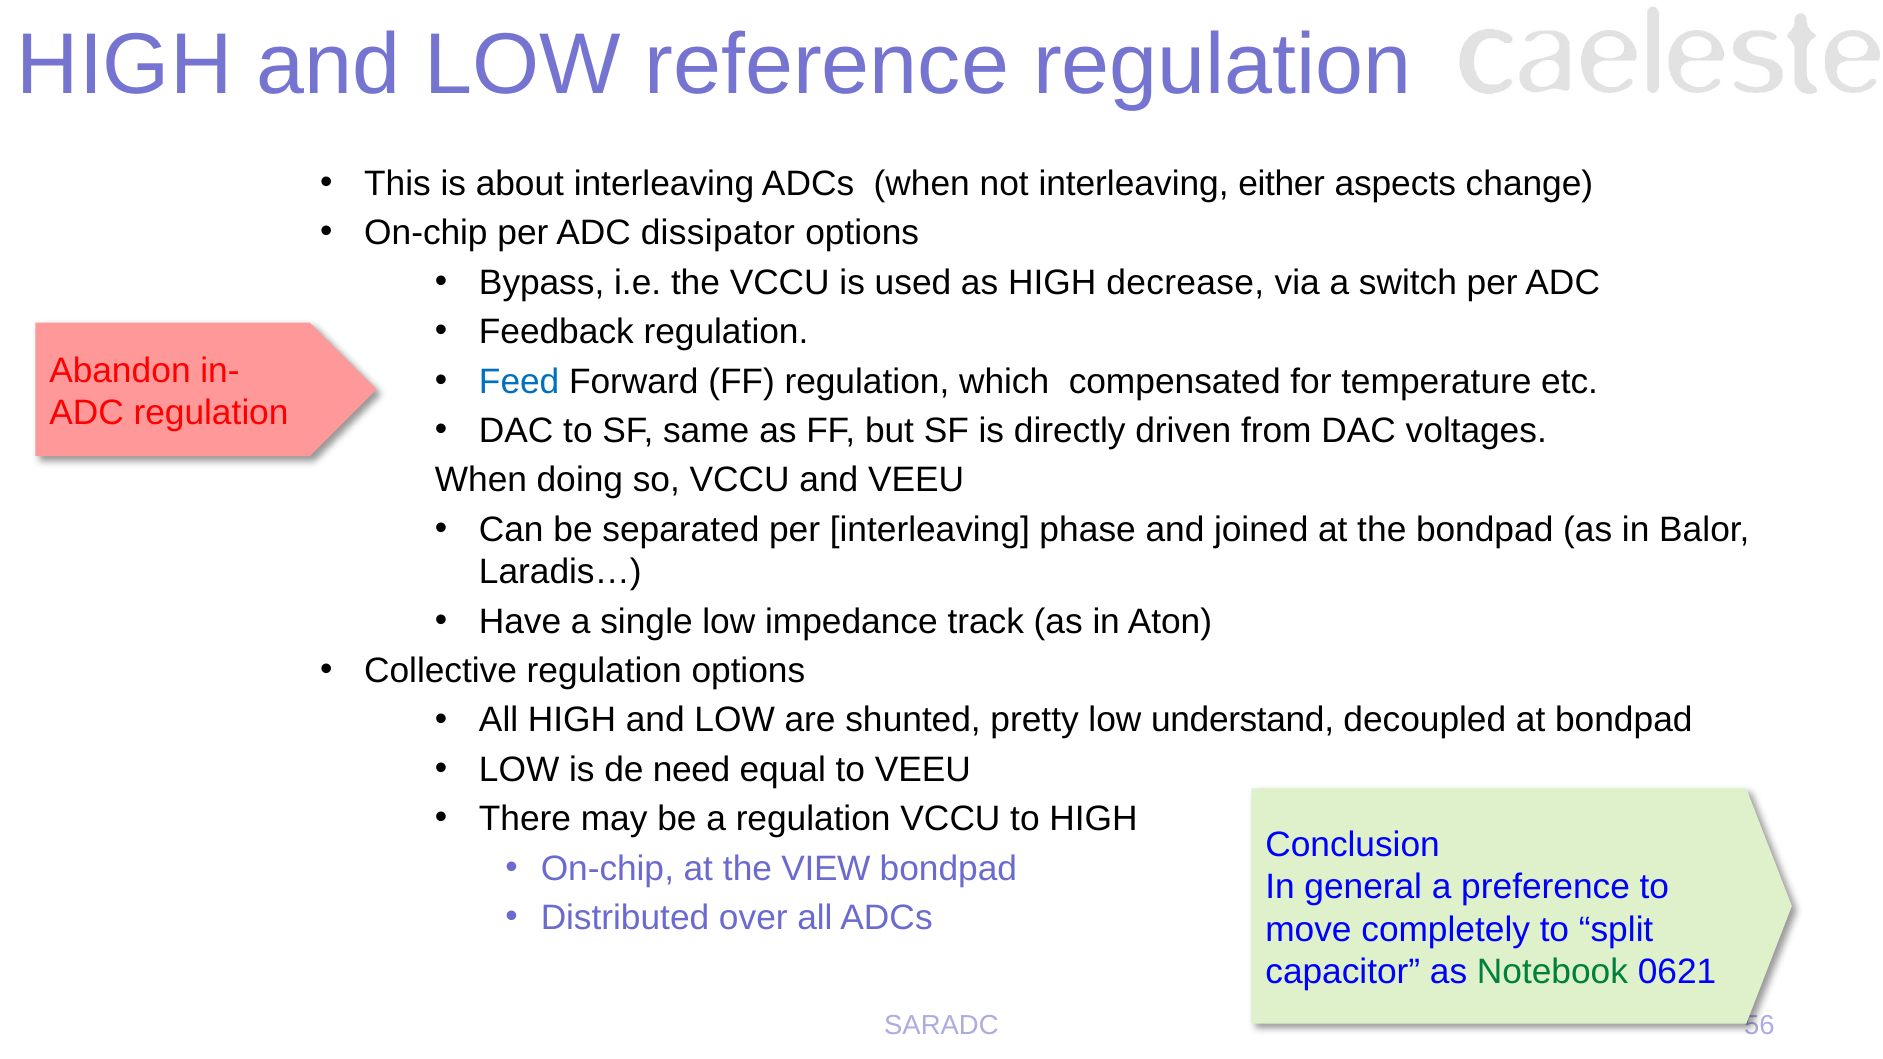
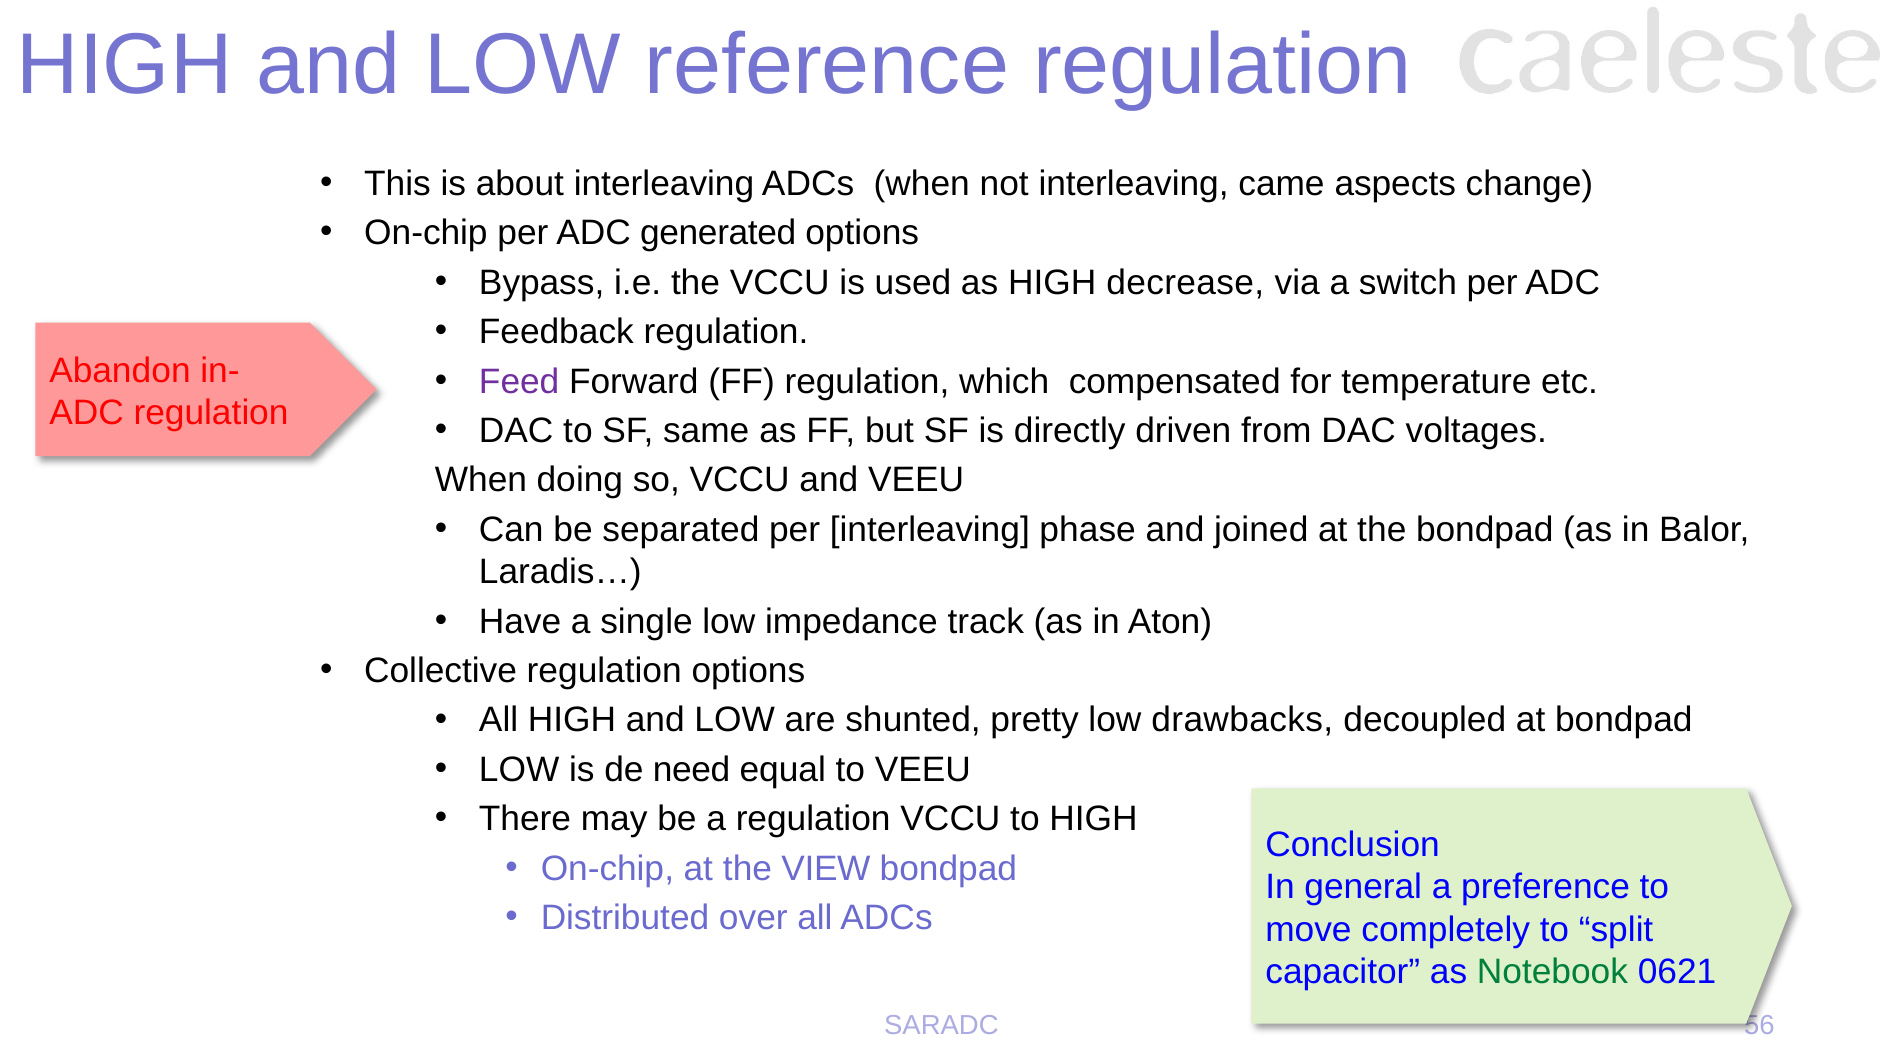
either: either -> came
dissipator: dissipator -> generated
Feed colour: blue -> purple
understand: understand -> drawbacks
